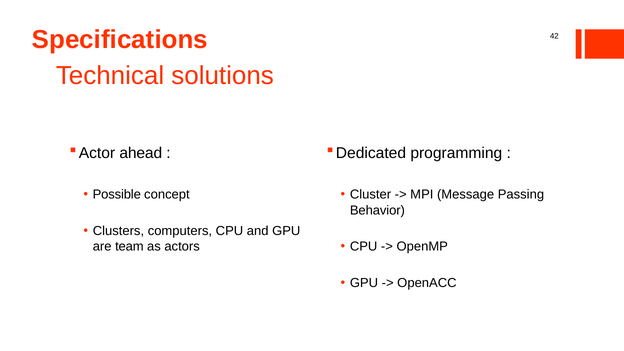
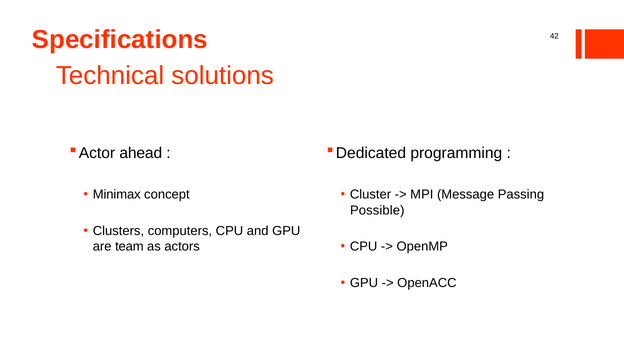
Possible: Possible -> Minimax
Behavior: Behavior -> Possible
